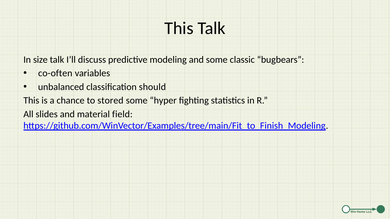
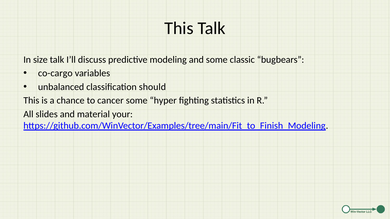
co-often: co-often -> co-cargo
stored: stored -> cancer
field: field -> your
